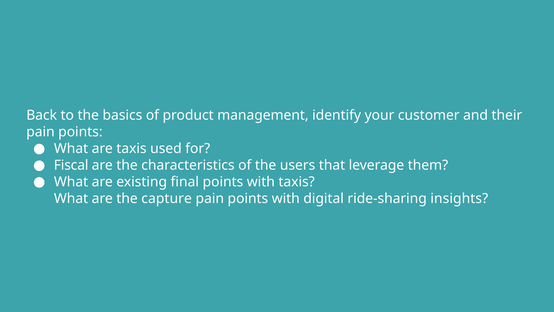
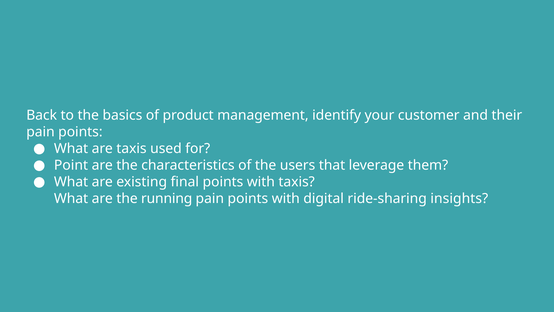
Fiscal: Fiscal -> Point
capture: capture -> running
